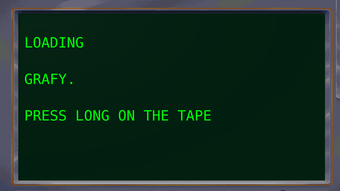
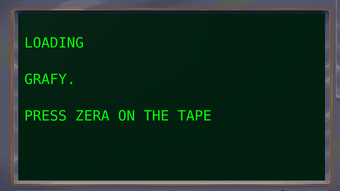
LONG: LONG -> ZERA
